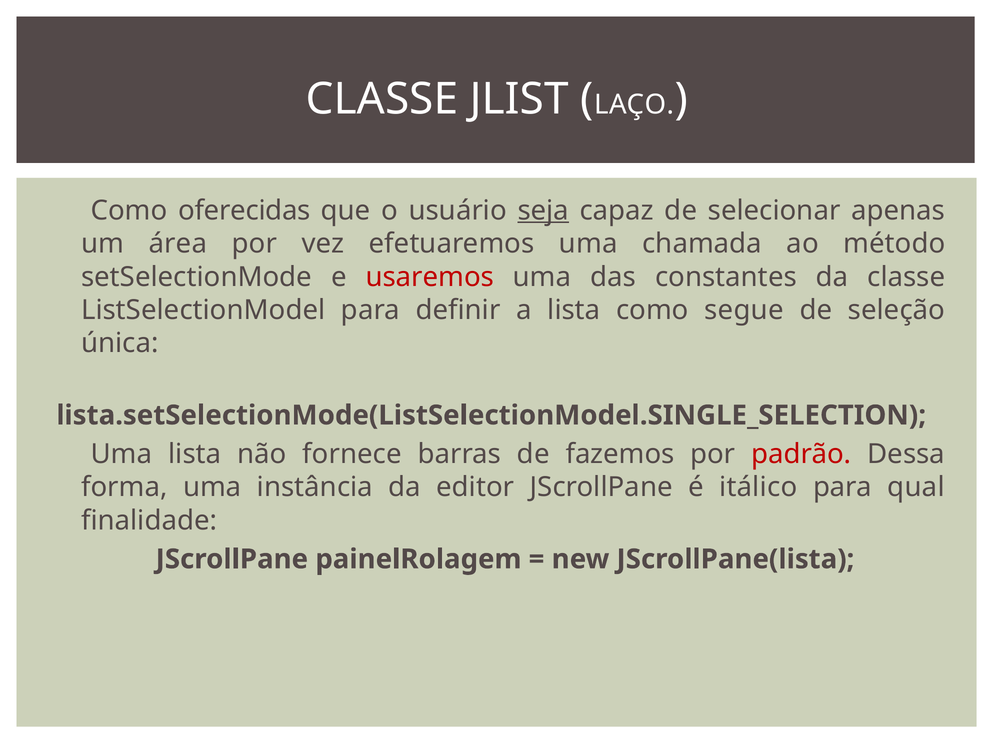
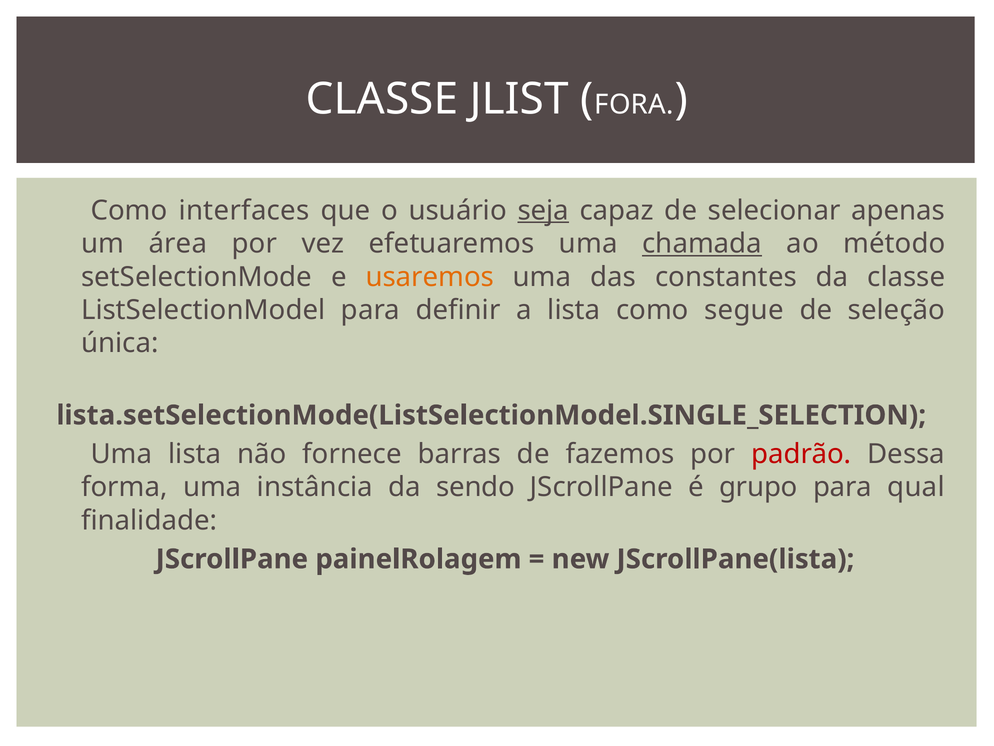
LAÇO: LAÇO -> FORA
oferecidas: oferecidas -> interfaces
chamada underline: none -> present
usaremos colour: red -> orange
editor: editor -> sendo
itálico: itálico -> grupo
